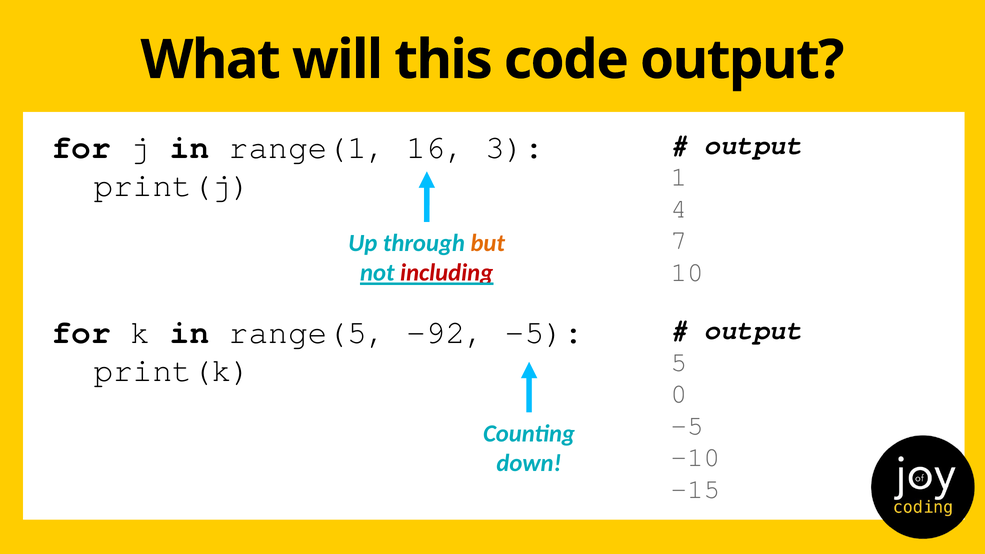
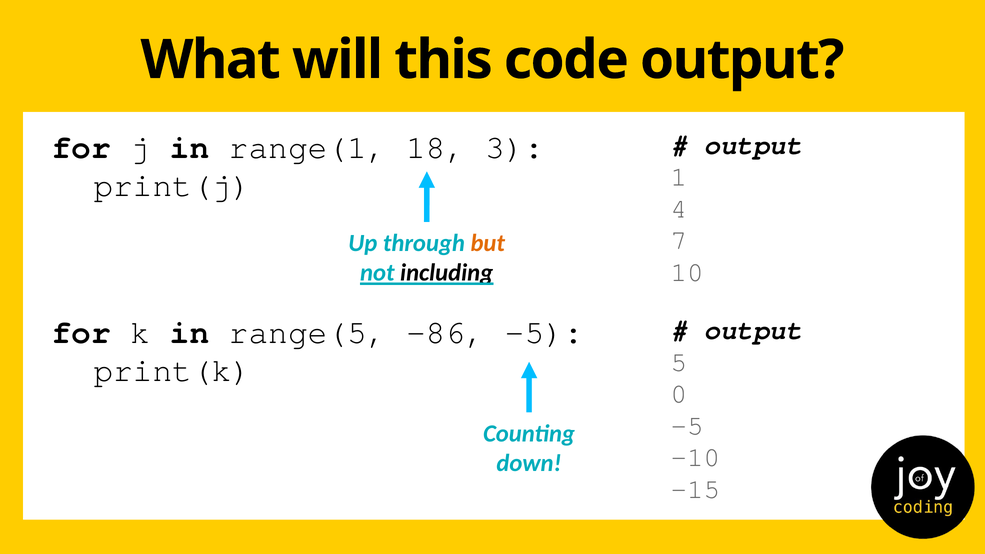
16: 16 -> 18
including colour: red -> black
-92: -92 -> -86
